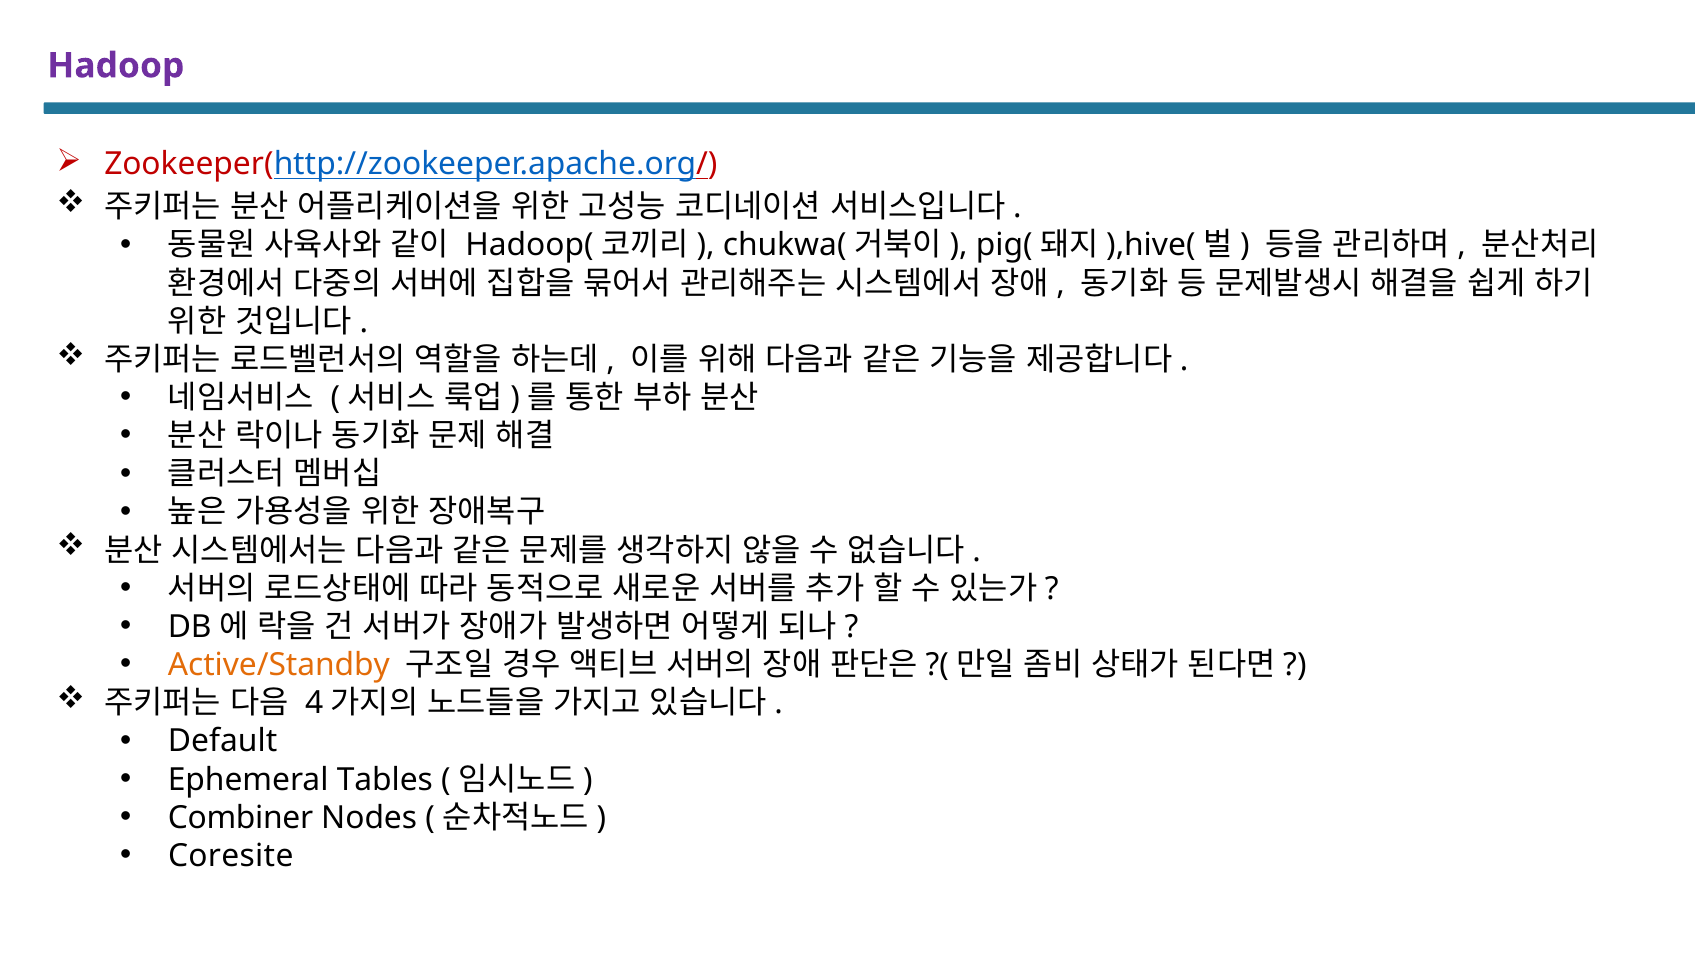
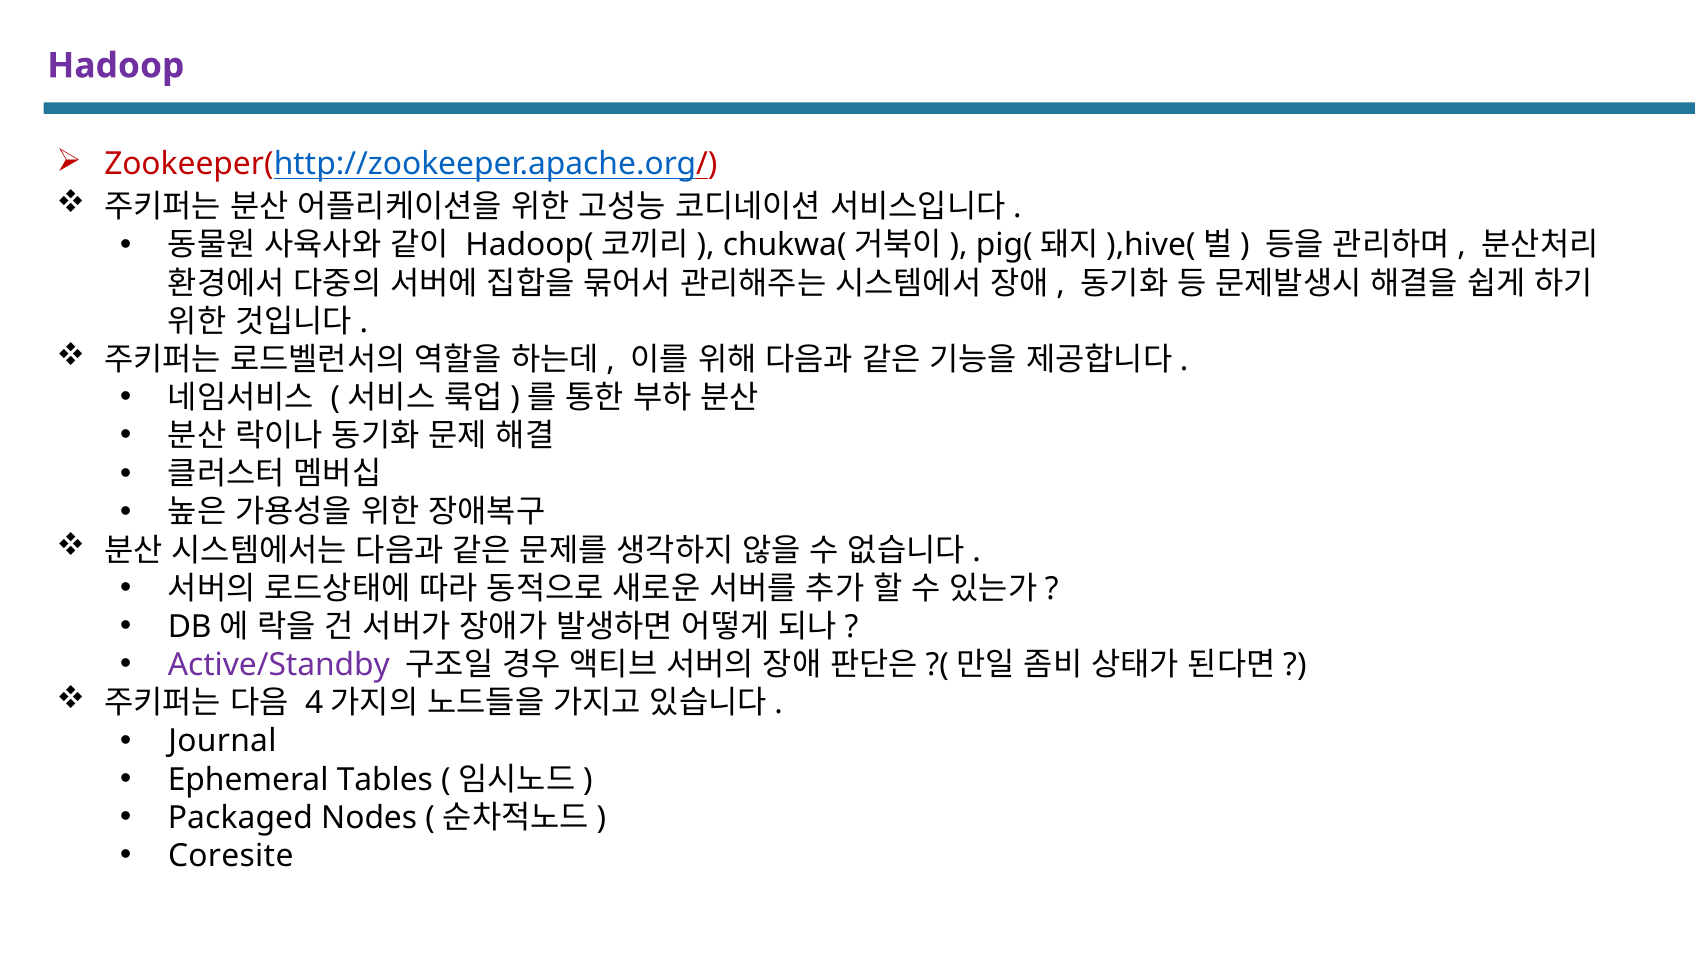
Active/Standby colour: orange -> purple
Default: Default -> Journal
Combiner: Combiner -> Packaged
